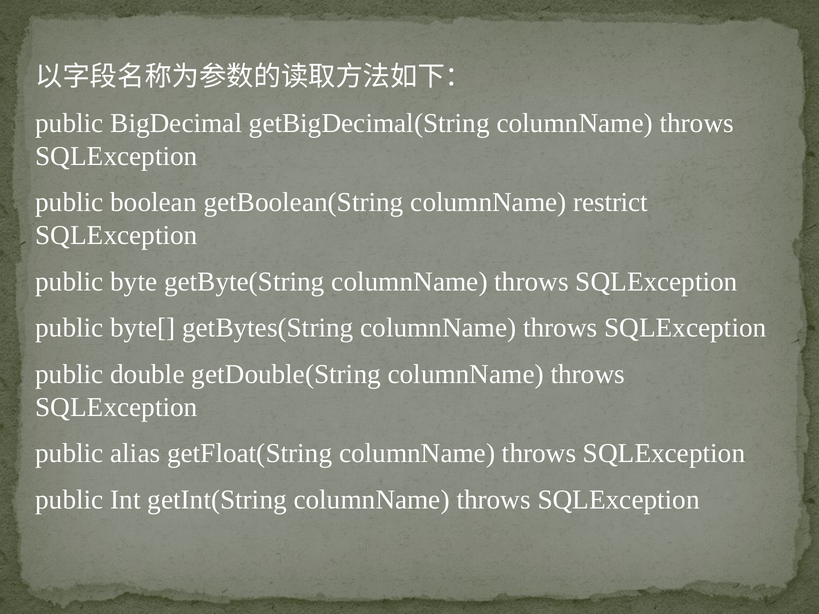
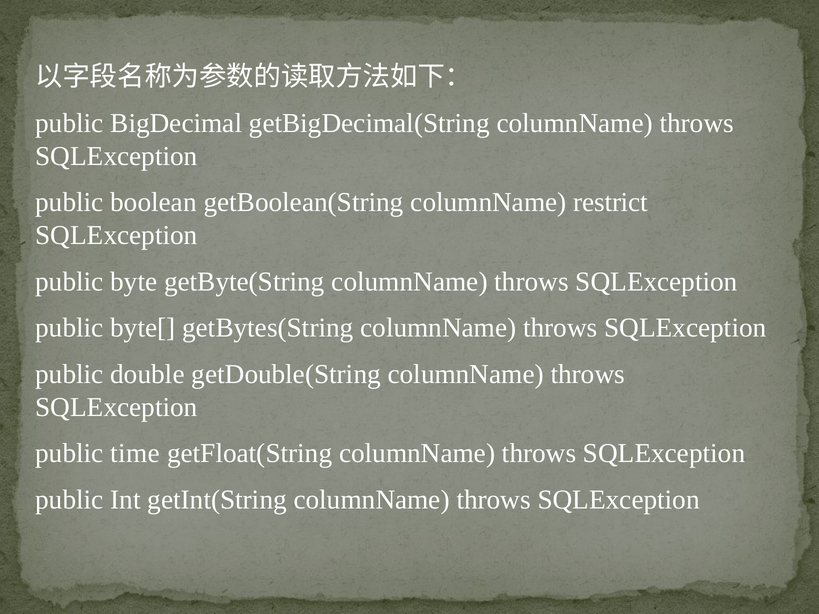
alias: alias -> time
